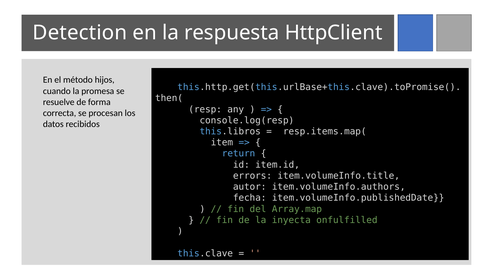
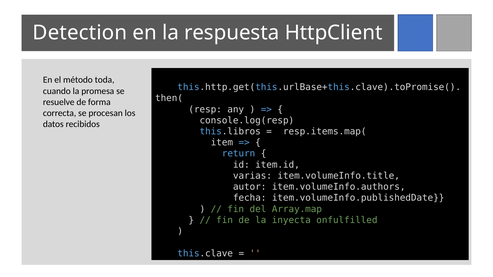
hijos: hijos -> toda
errors: errors -> varias
